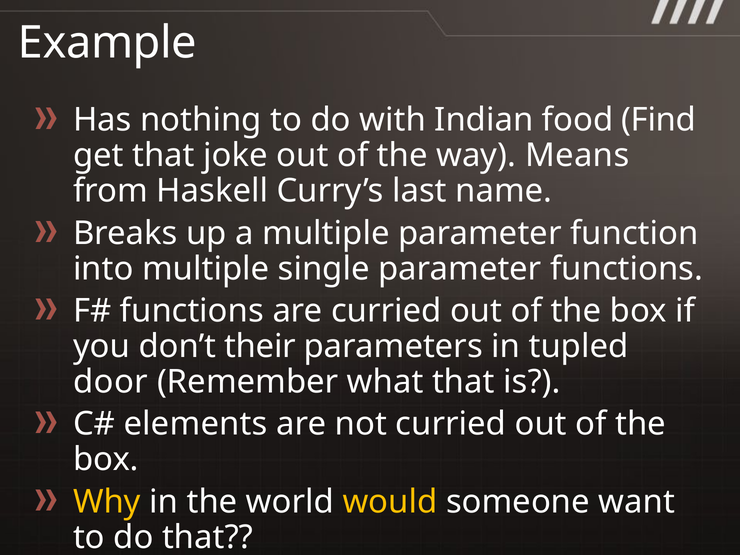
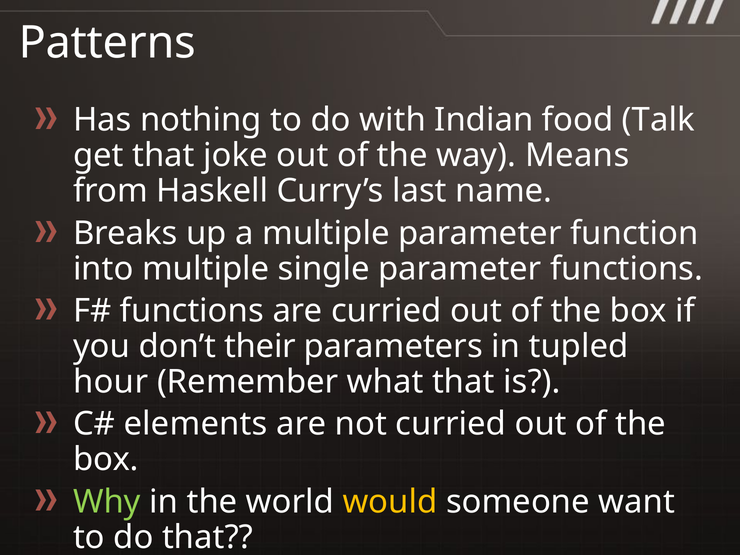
Example: Example -> Patterns
food Find: Find -> Talk
door: door -> hour
Why colour: yellow -> light green
